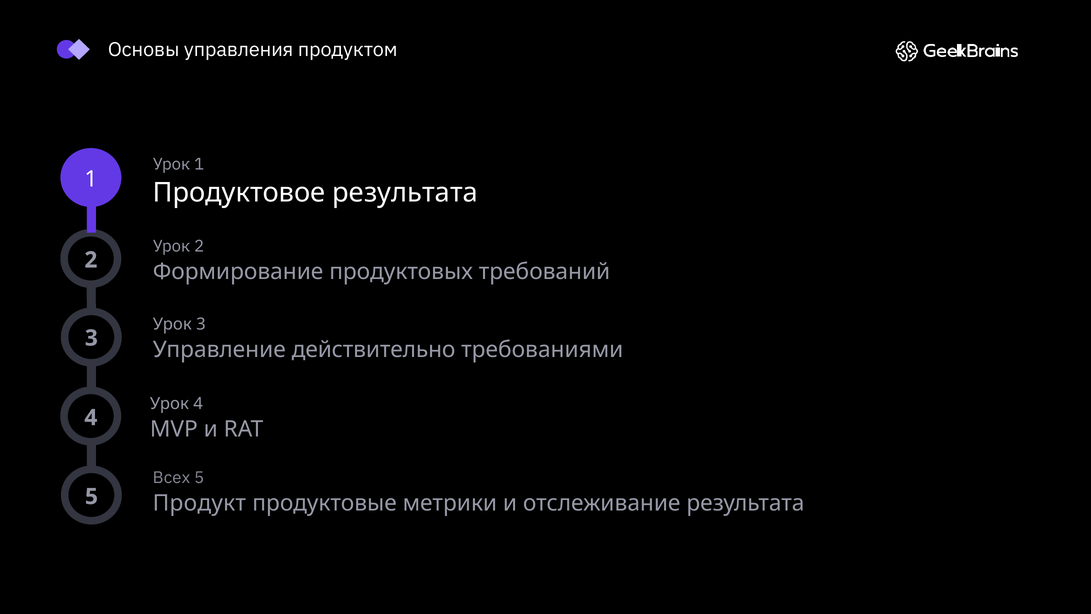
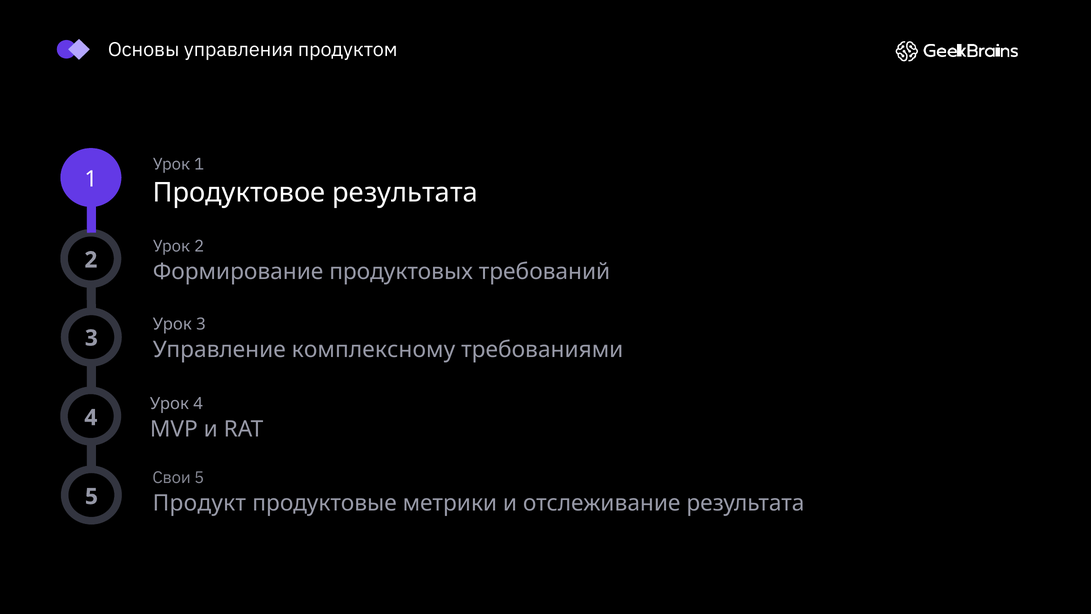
действительно: действительно -> комплексному
Всех: Всех -> Свои
